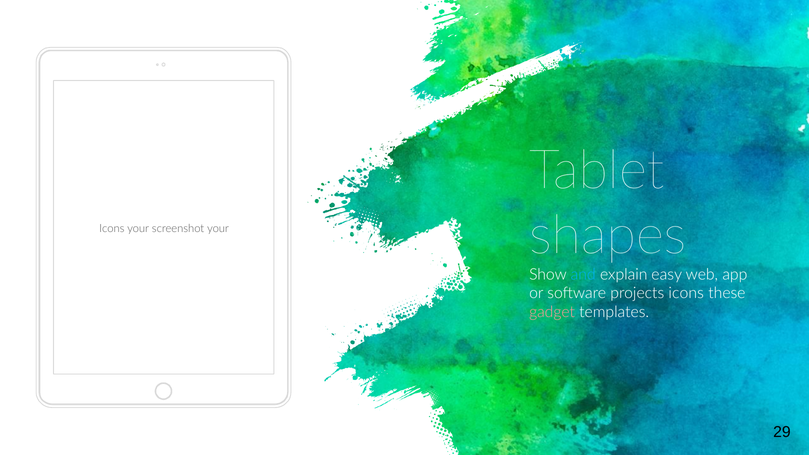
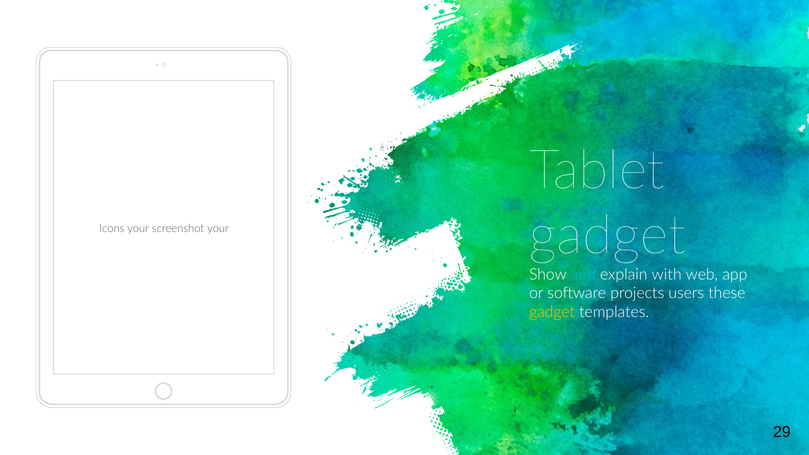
shapes at (608, 235): shapes -> gadget
easy: easy -> with
projects icons: icons -> users
gadget at (552, 312) colour: pink -> yellow
